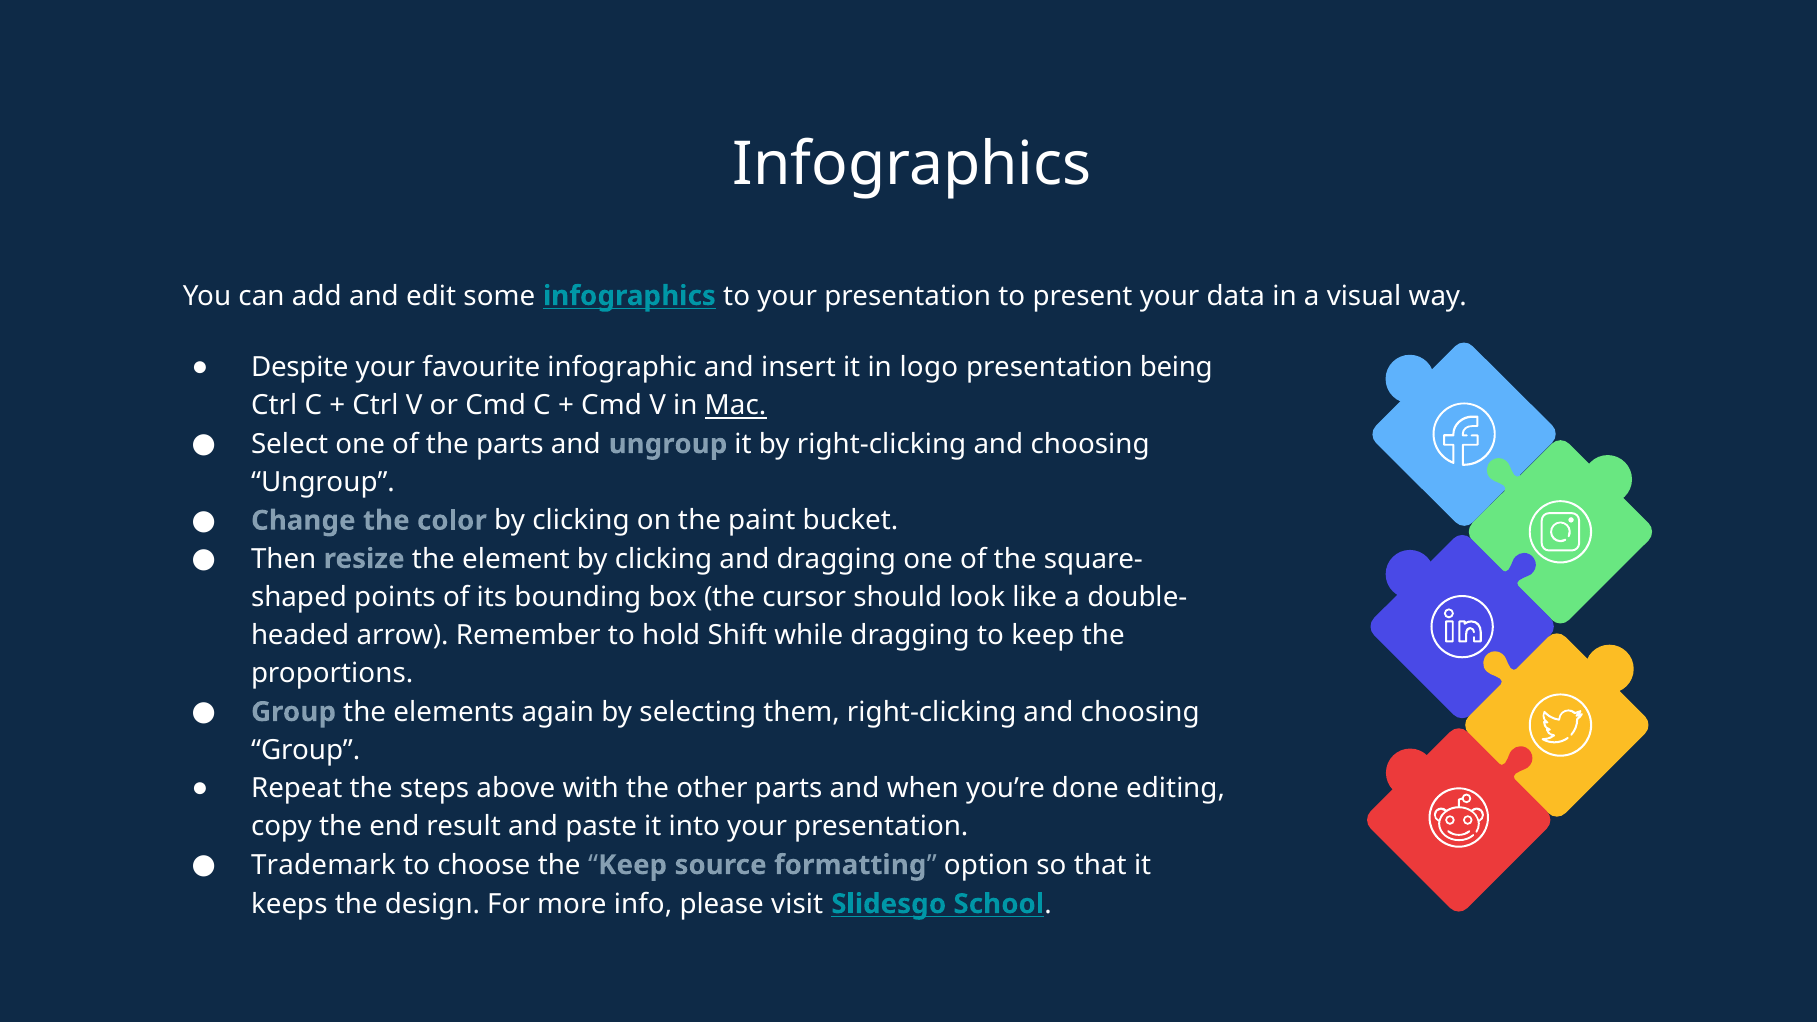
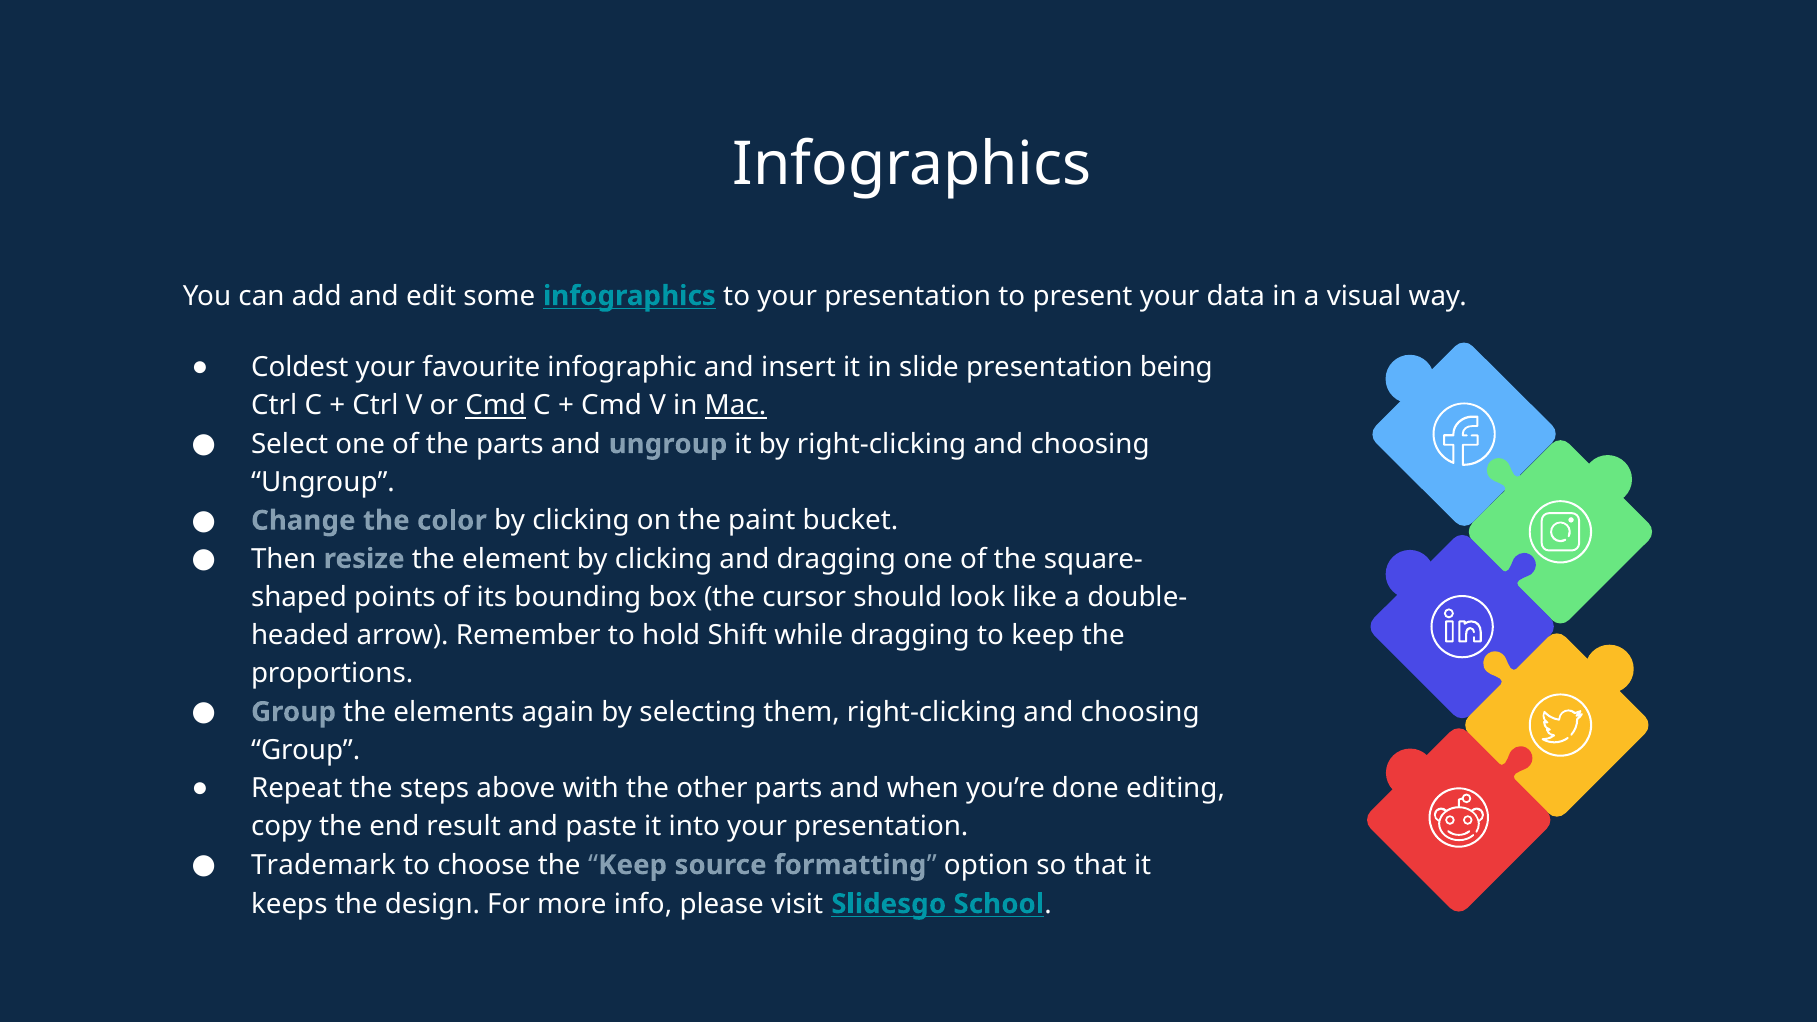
Despite: Despite -> Coldest
logo: logo -> slide
Cmd at (496, 406) underline: none -> present
